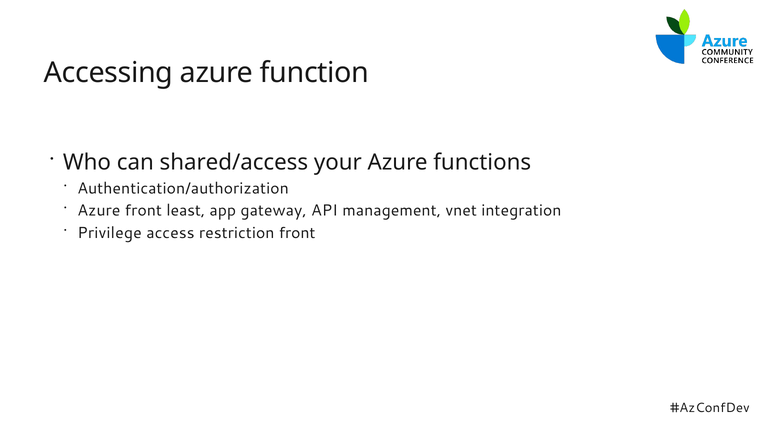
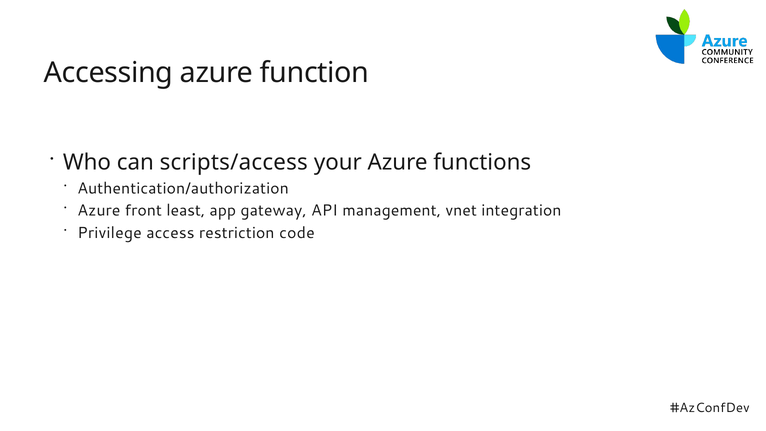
shared/access: shared/access -> scripts/access
restriction front: front -> code
